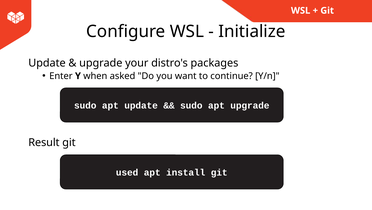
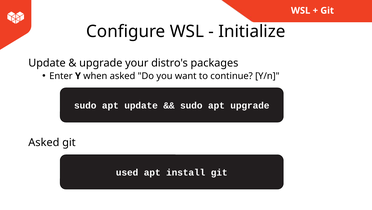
Result at (44, 142): Result -> Asked
